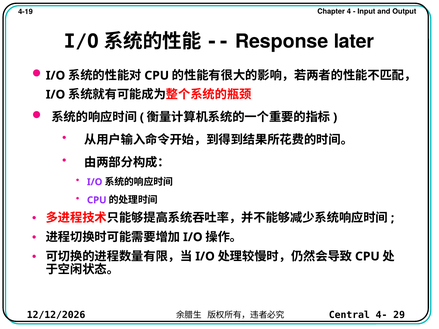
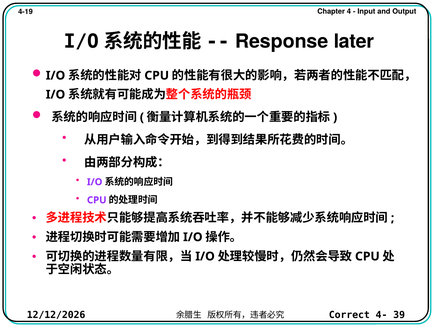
Central: Central -> Correct
29: 29 -> 39
